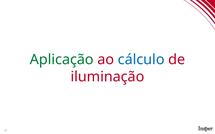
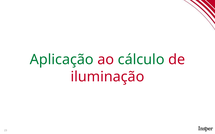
cálculo colour: blue -> green
